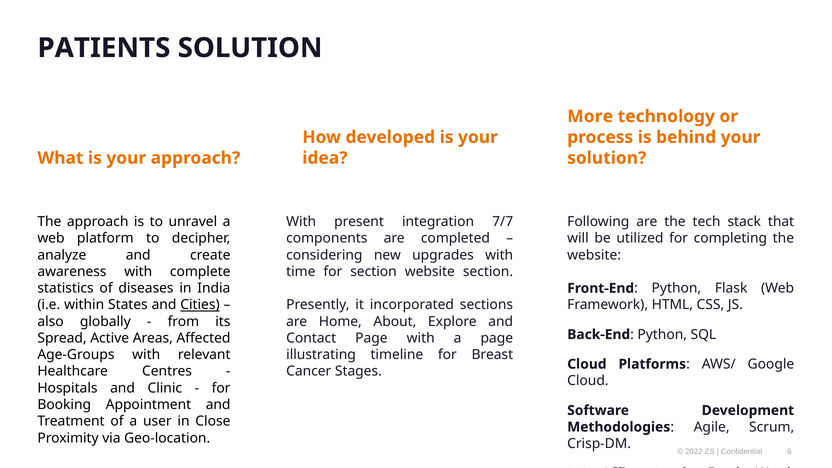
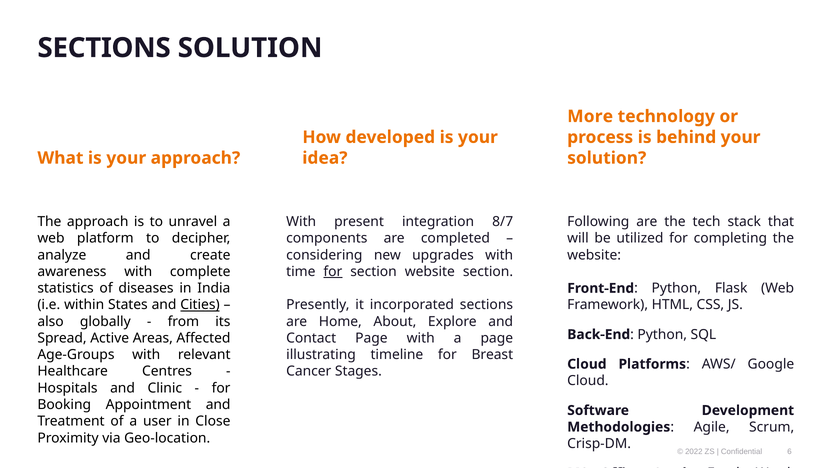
PATIENTS at (104, 48): PATIENTS -> SECTIONS
7/7: 7/7 -> 8/7
for at (333, 272) underline: none -> present
